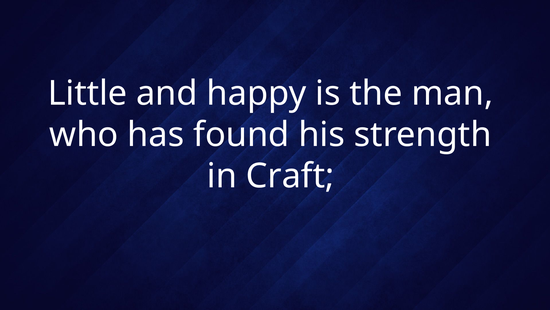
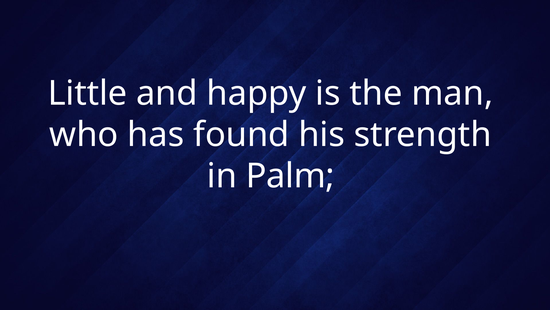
Craft: Craft -> Palm
